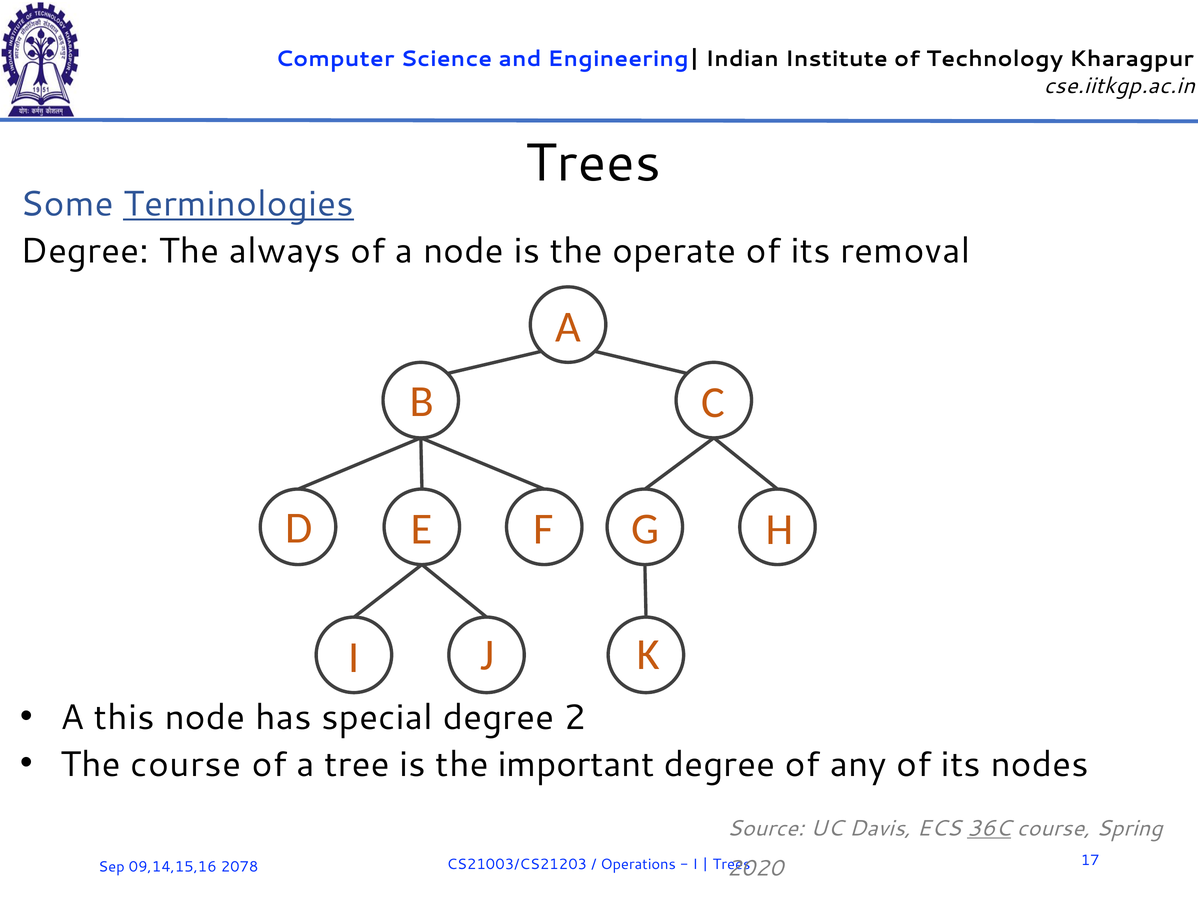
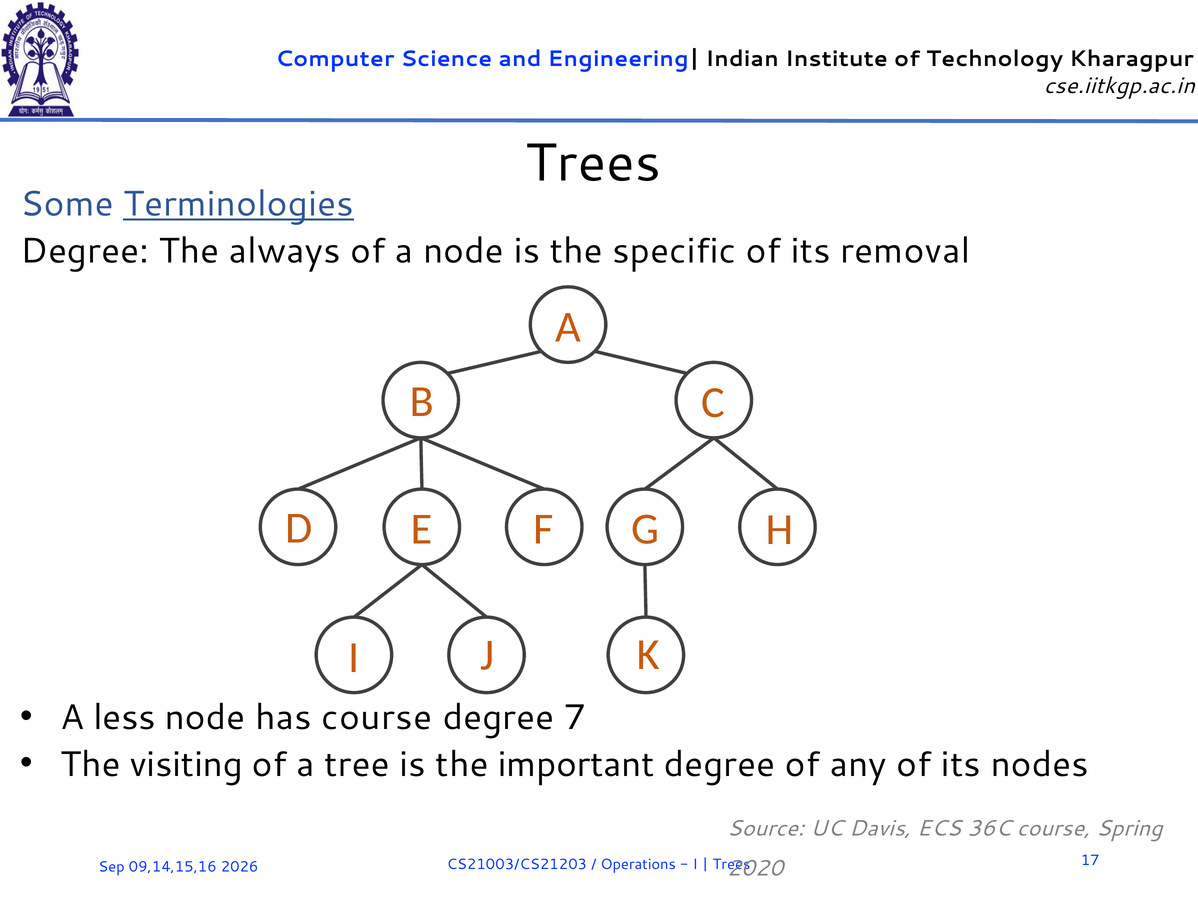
operate: operate -> specific
this: this -> less
has special: special -> course
2: 2 -> 7
The course: course -> visiting
36C underline: present -> none
2078: 2078 -> 2026
